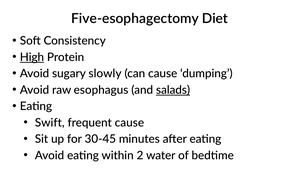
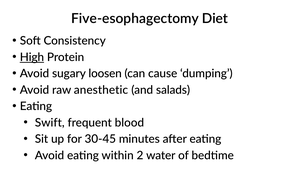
slowly: slowly -> loosen
esophagus: esophagus -> anesthetic
salads underline: present -> none
frequent cause: cause -> blood
